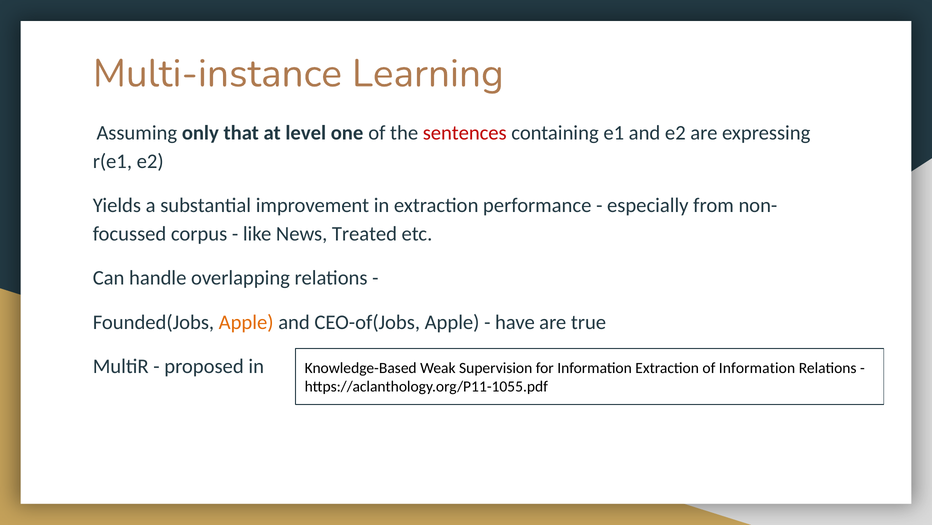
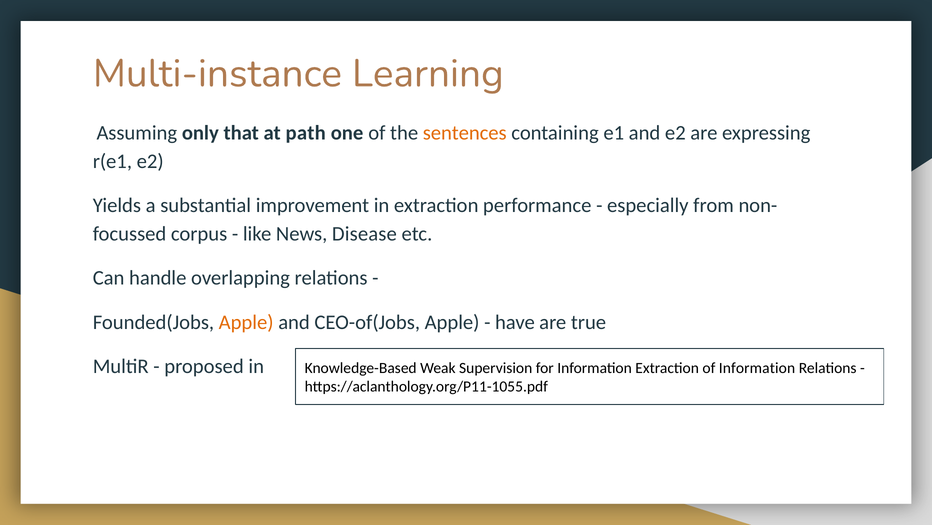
level: level -> path
sentences colour: red -> orange
Treated: Treated -> Disease
